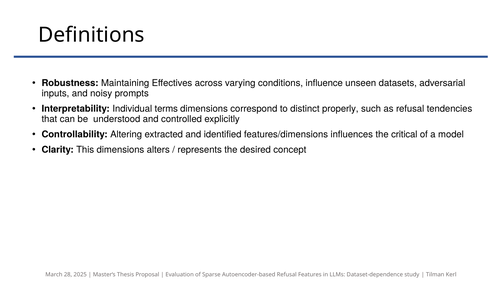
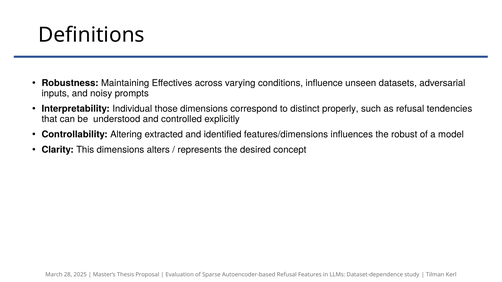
terms: terms -> those
critical: critical -> robust
